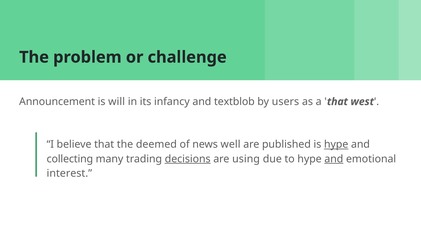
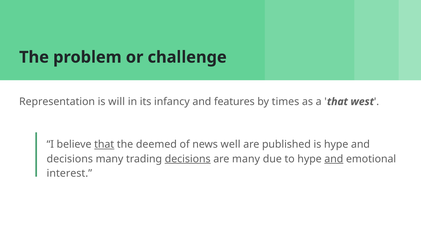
Announcement: Announcement -> Representation
textblob: textblob -> features
users: users -> times
that at (104, 144) underline: none -> present
hype at (336, 144) underline: present -> none
collecting at (70, 159): collecting -> decisions
are using: using -> many
